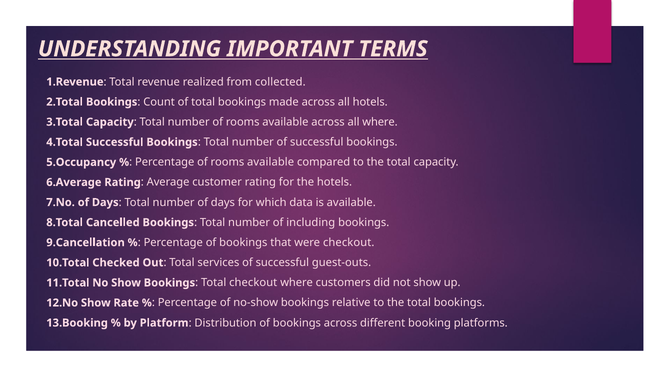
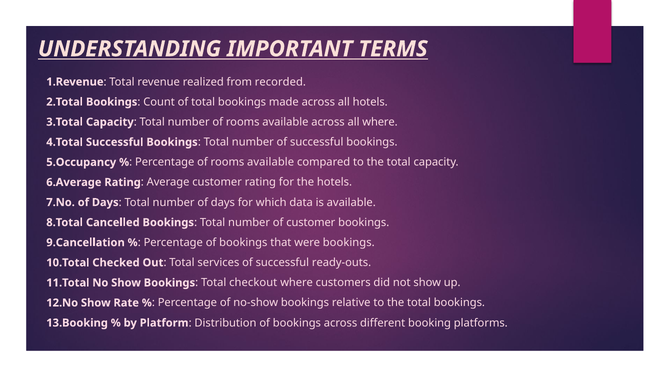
collected: collected -> recorded
of including: including -> customer
were checkout: checkout -> bookings
guest-outs: guest-outs -> ready-outs
